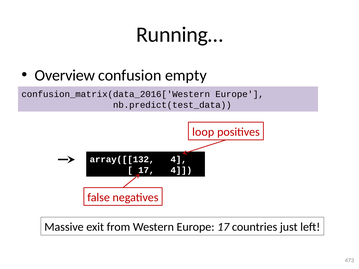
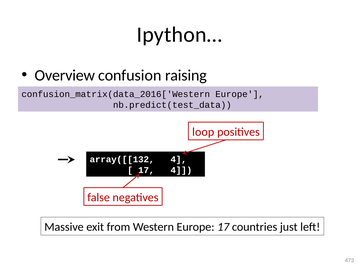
Running…: Running… -> Ipython…
empty: empty -> raising
